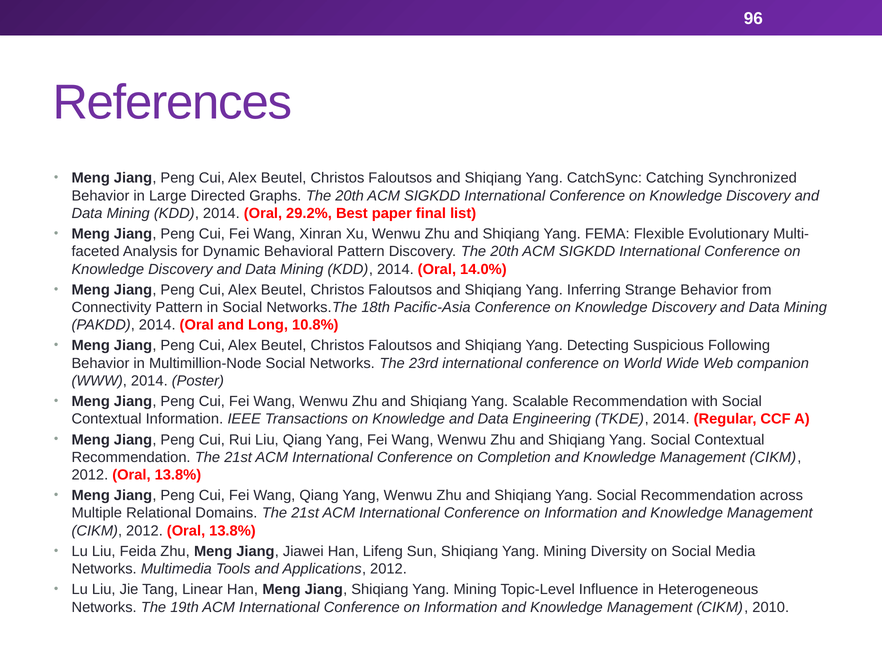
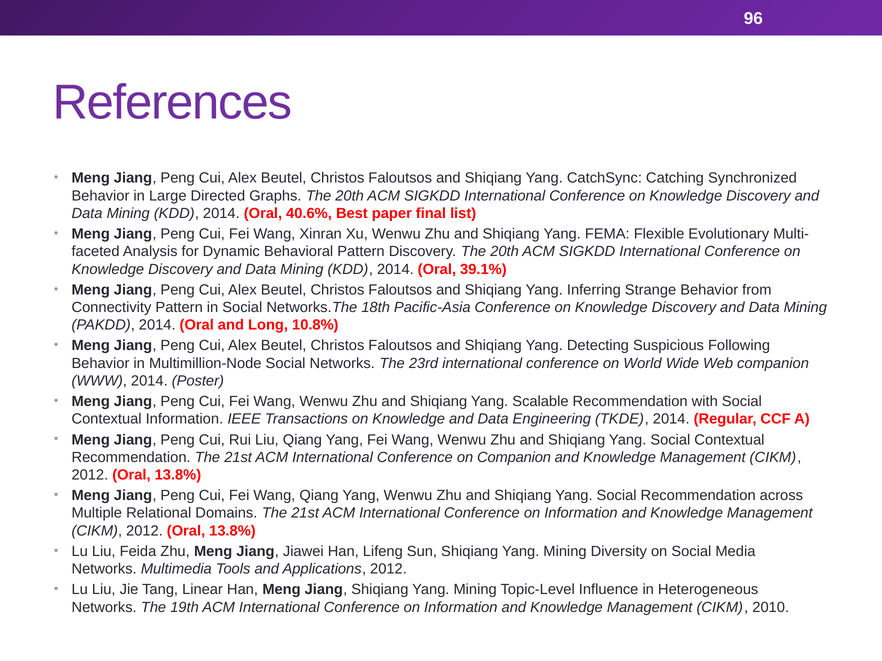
29.2%: 29.2% -> 40.6%
14.0%: 14.0% -> 39.1%
on Completion: Completion -> Companion
